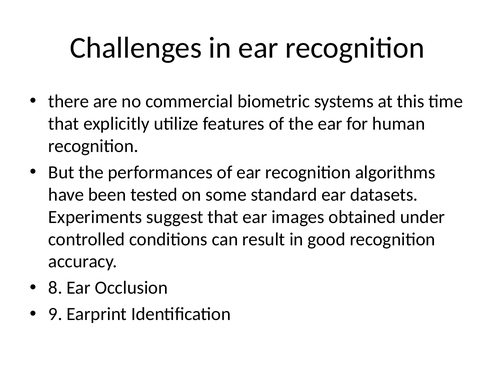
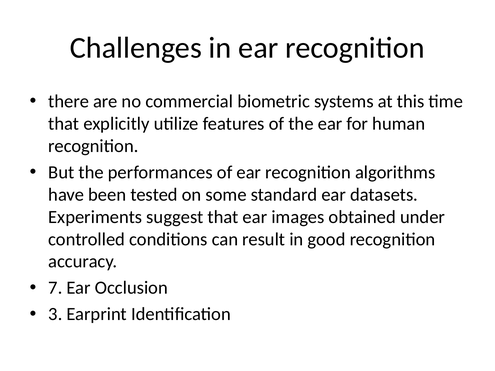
8: 8 -> 7
9: 9 -> 3
